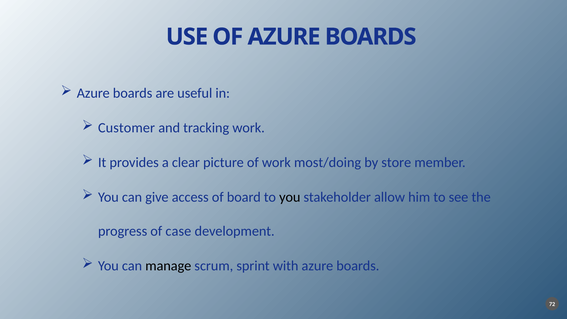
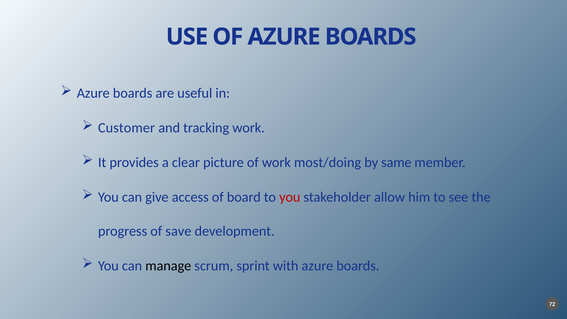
store: store -> same
you at (290, 197) colour: black -> red
case: case -> save
